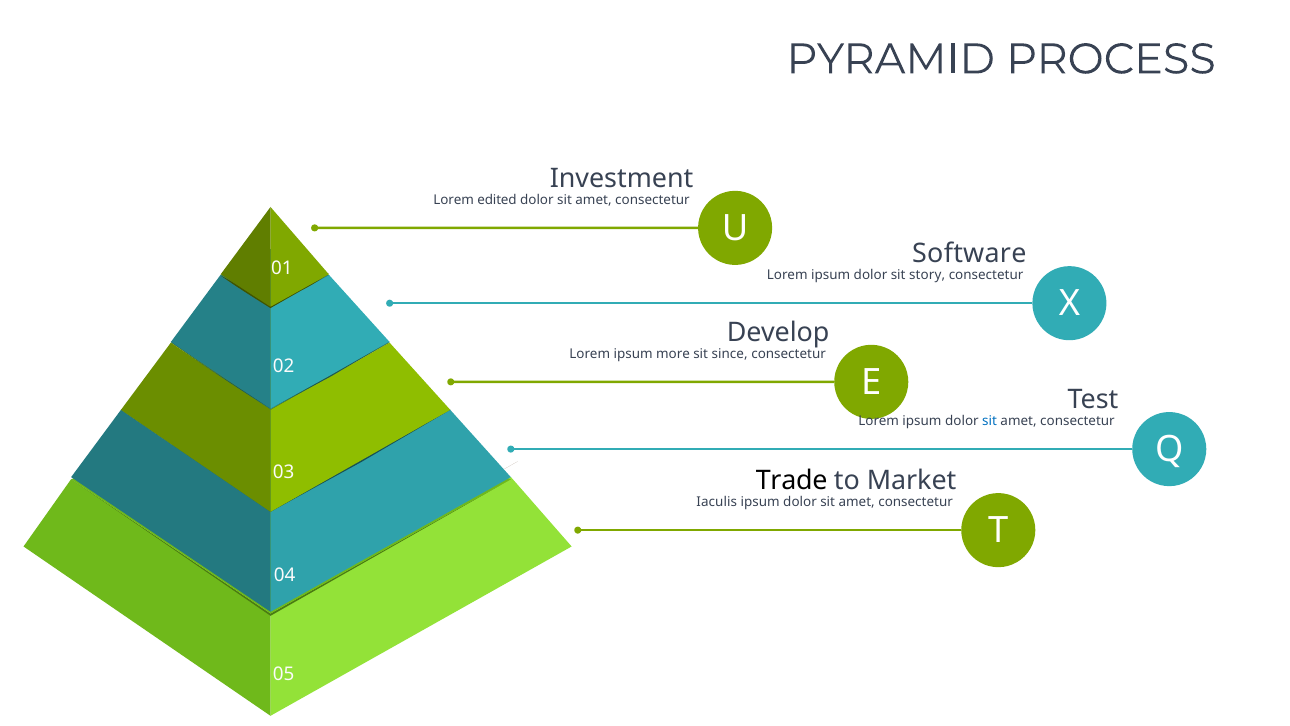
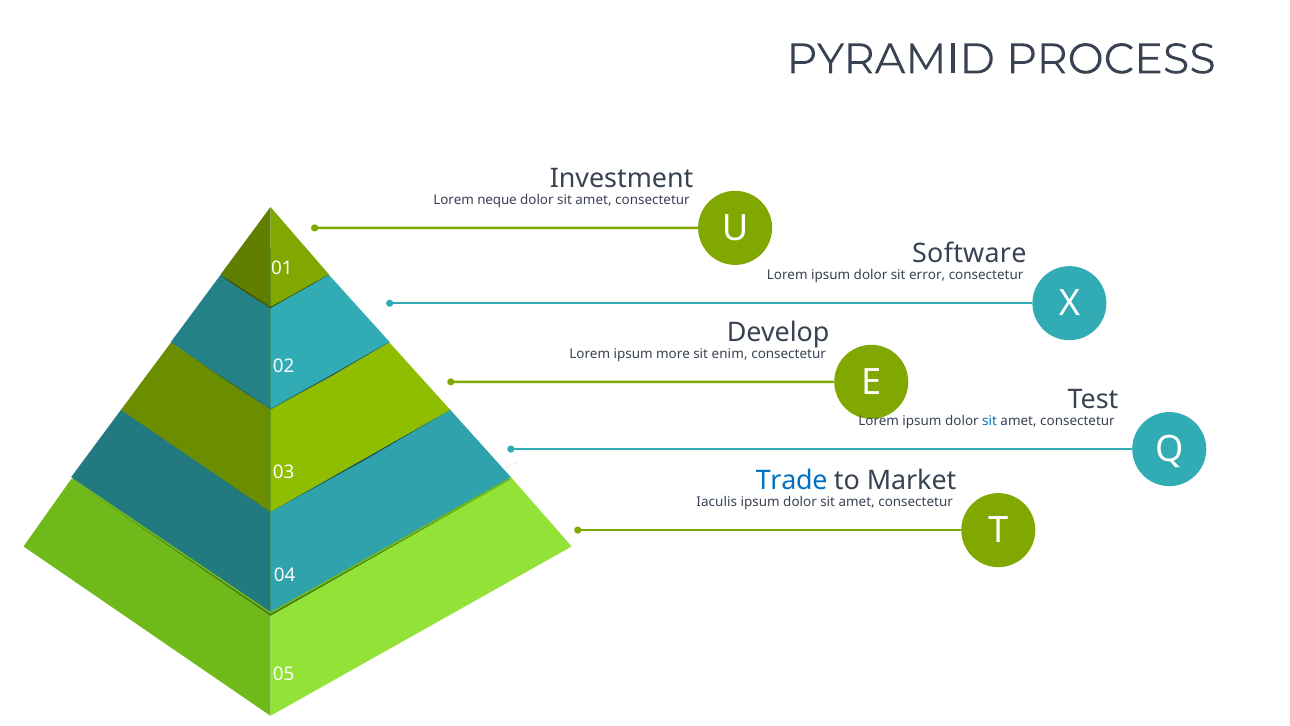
edited: edited -> neque
story: story -> error
since: since -> enim
Trade colour: black -> blue
